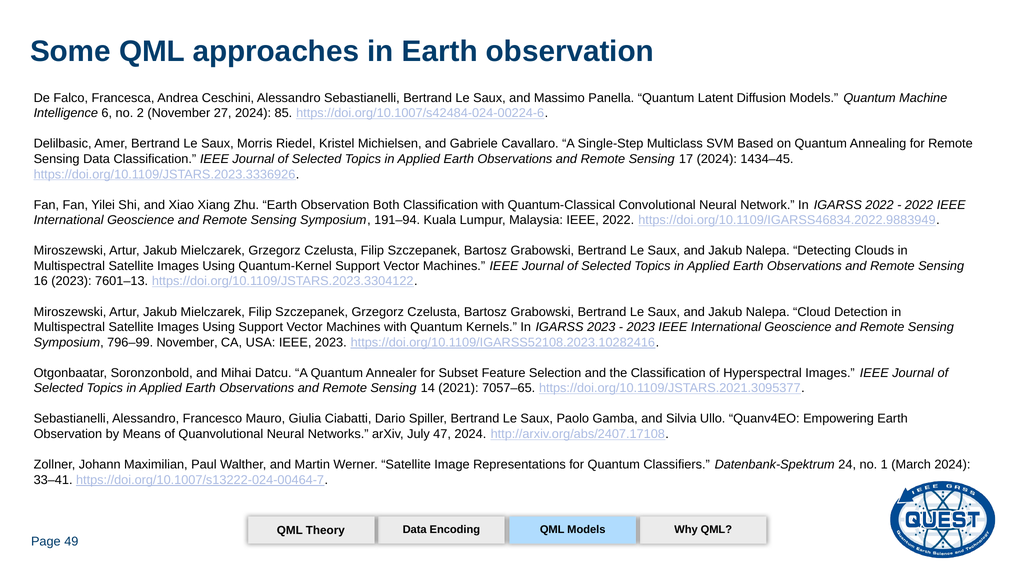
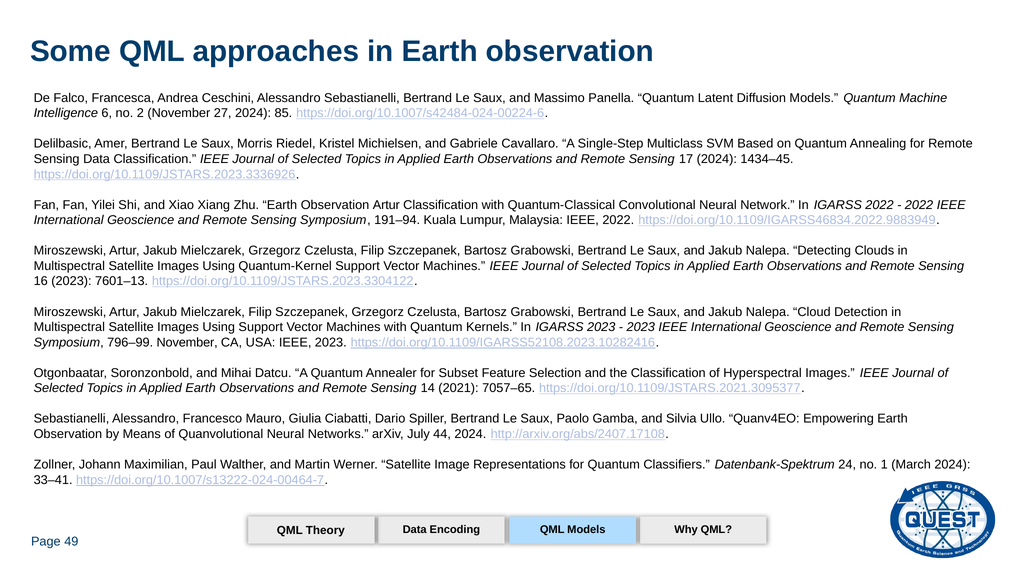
Observation Both: Both -> Artur
47: 47 -> 44
